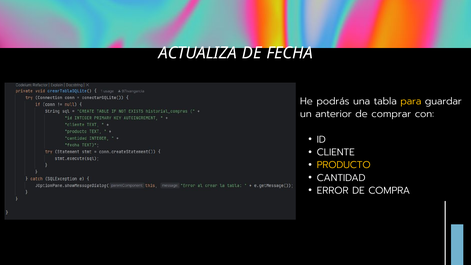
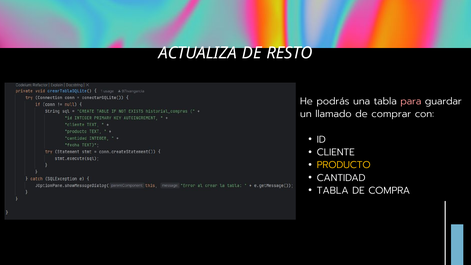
FECHA: FECHA -> RESTO
para colour: yellow -> pink
anterior: anterior -> llamado
ERROR at (333, 191): ERROR -> TABLA
